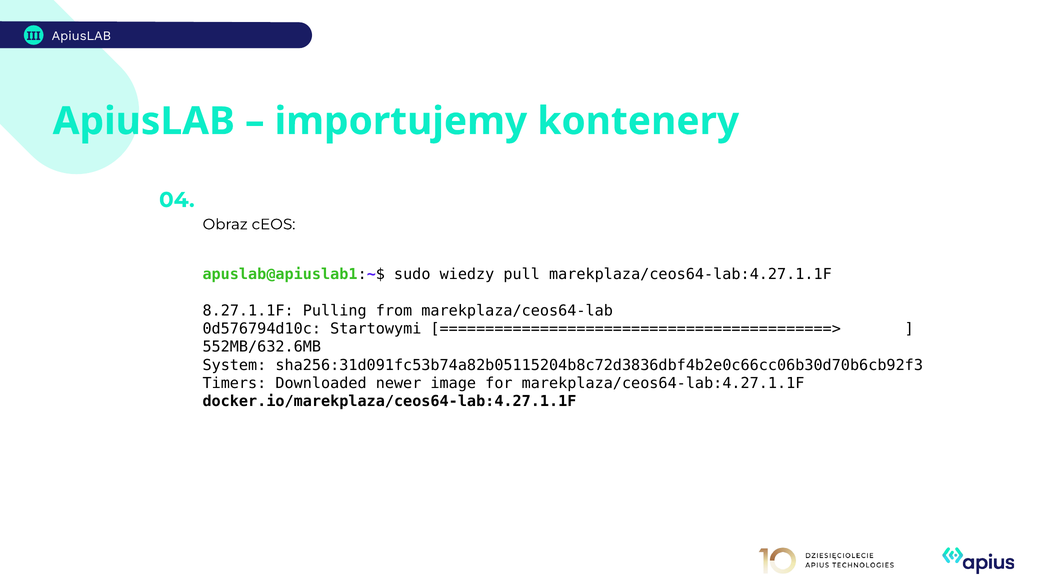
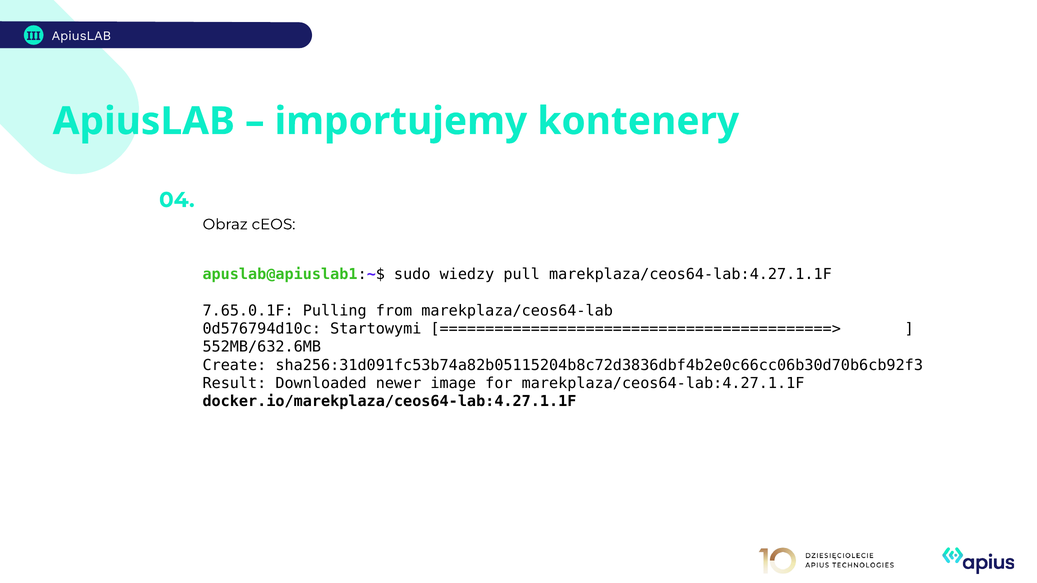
8.27.1.1F: 8.27.1.1F -> 7.65.0.1F
System: System -> Create
Timers: Timers -> Result
